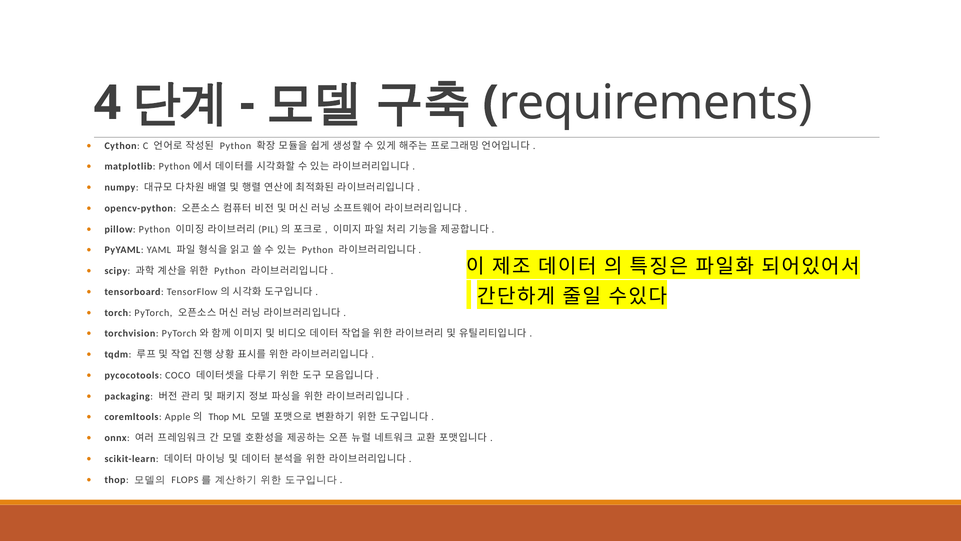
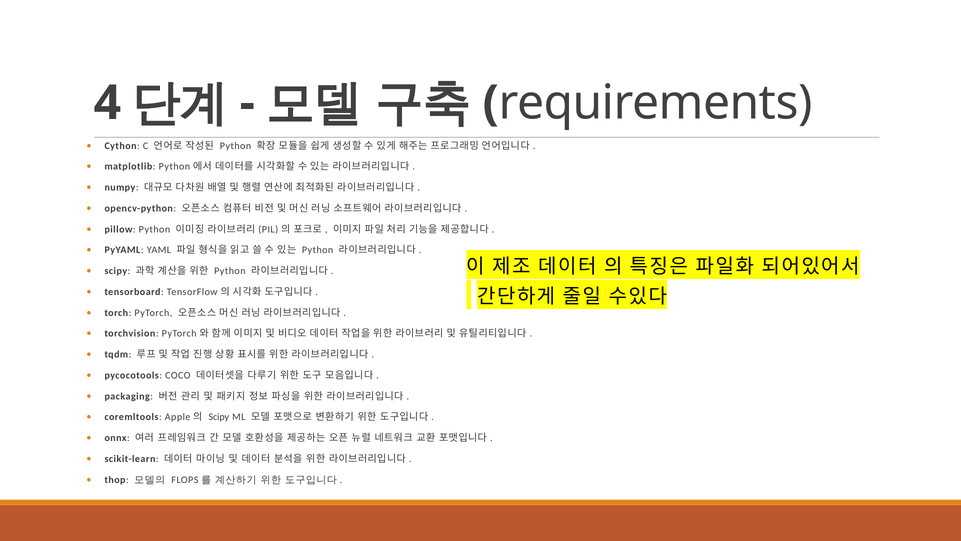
Thop at (219, 417): Thop -> Scipy
